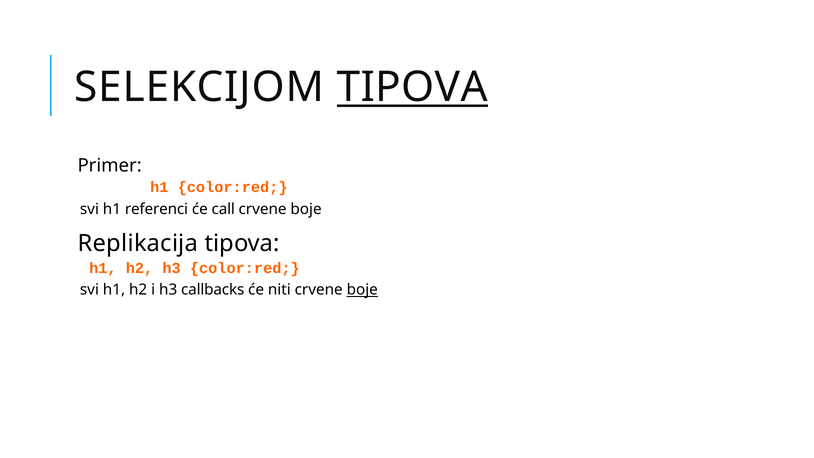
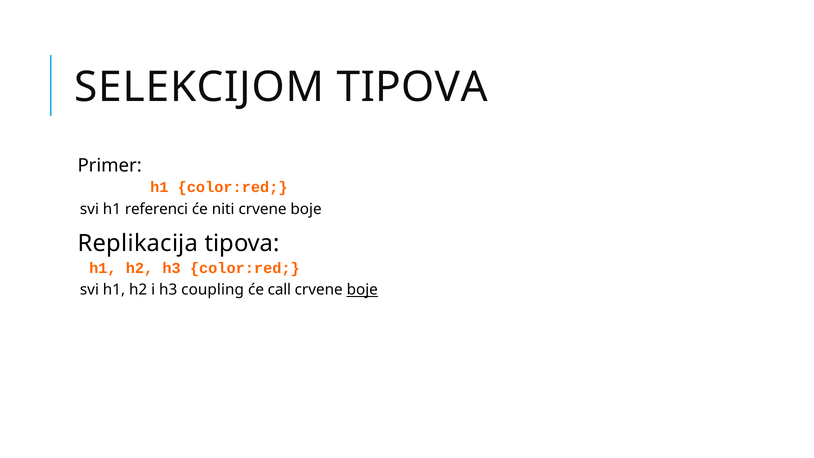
TIPOVA at (412, 87) underline: present -> none
call: call -> niti
callbacks: callbacks -> coupling
niti: niti -> call
